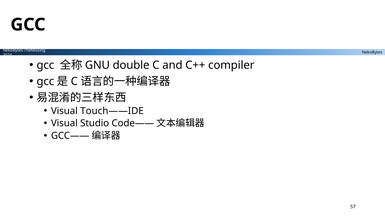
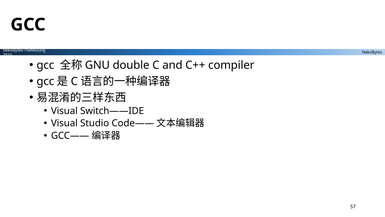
Touch——IDE: Touch——IDE -> Switch——IDE
